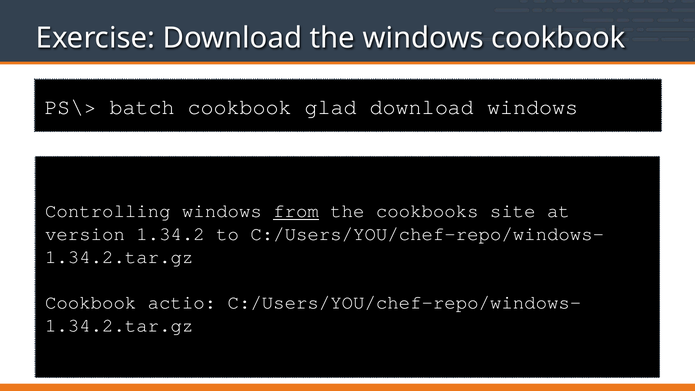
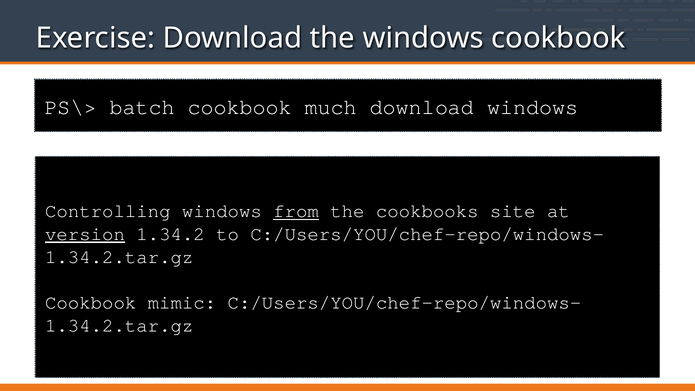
glad: glad -> much
version underline: none -> present
actio: actio -> mimic
